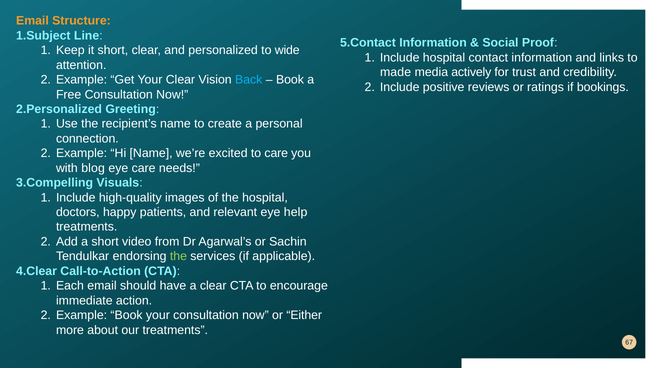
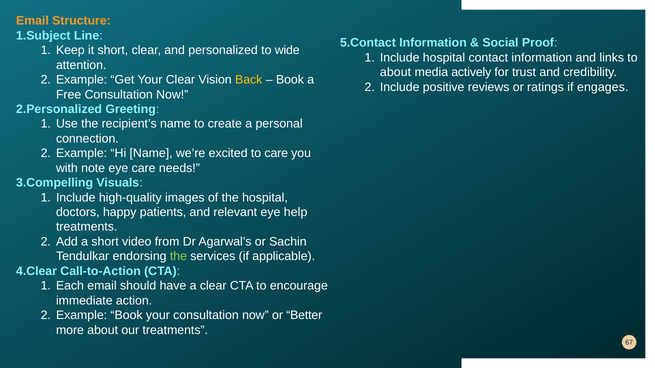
made at (396, 72): made -> about
Back colour: light blue -> yellow
bookings: bookings -> engages
blog: blog -> note
Either: Either -> Better
